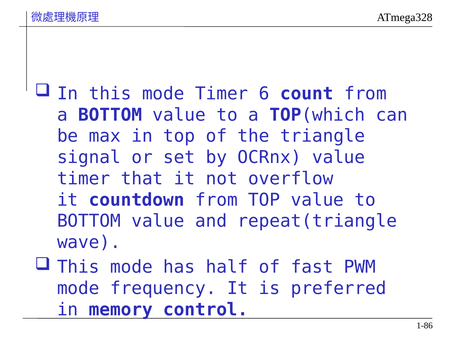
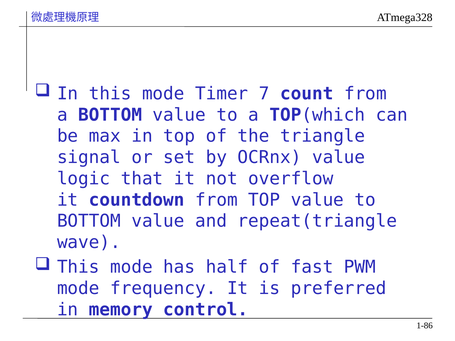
6: 6 -> 7
timer at (84, 179): timer -> logic
